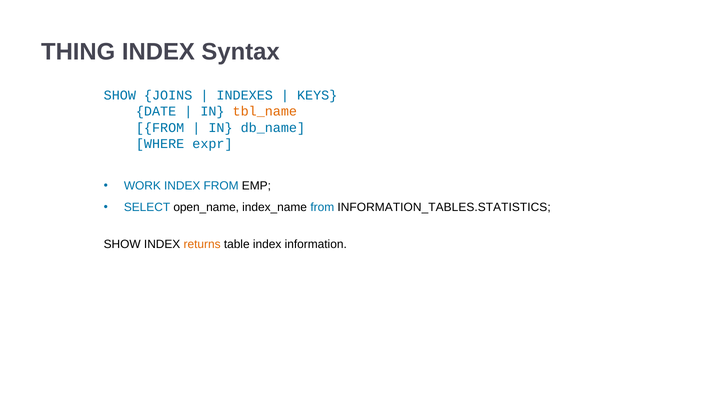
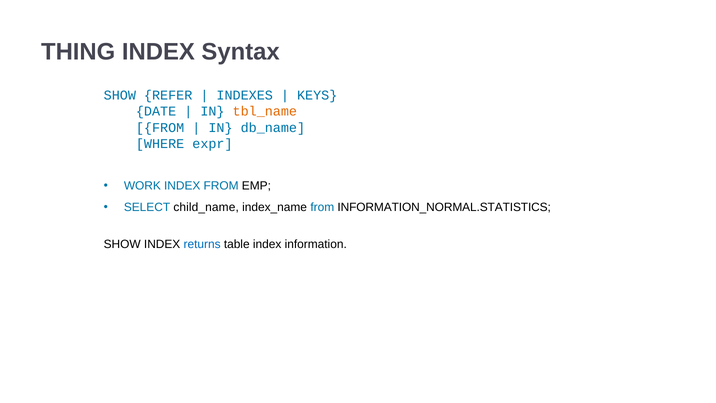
JOINS: JOINS -> REFER
open_name: open_name -> child_name
INFORMATION_TABLES.STATISTICS: INFORMATION_TABLES.STATISTICS -> INFORMATION_NORMAL.STATISTICS
returns colour: orange -> blue
